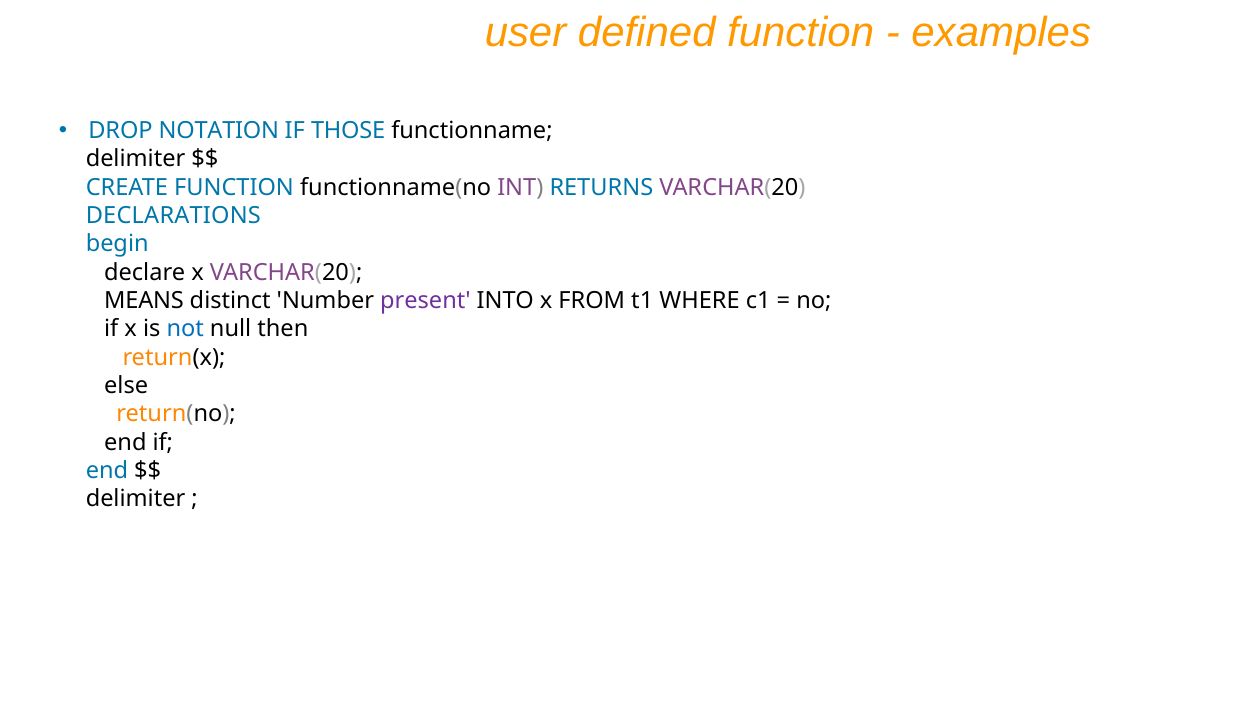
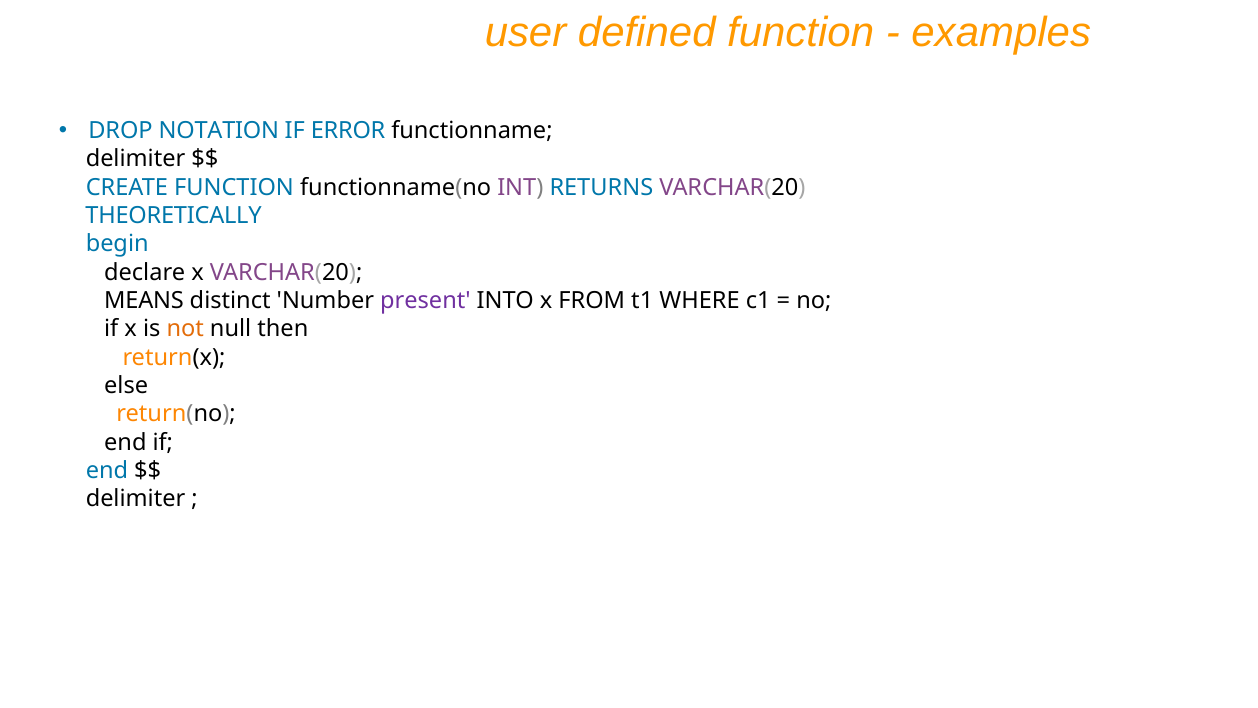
THOSE: THOSE -> ERROR
DECLARATIONS: DECLARATIONS -> THEORETICALLY
not colour: blue -> orange
